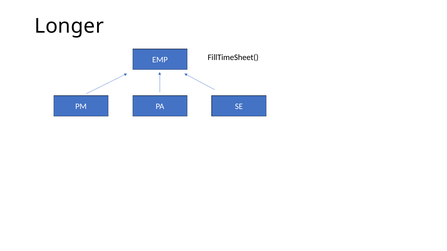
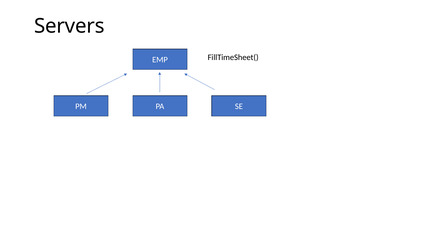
Longer: Longer -> Servers
